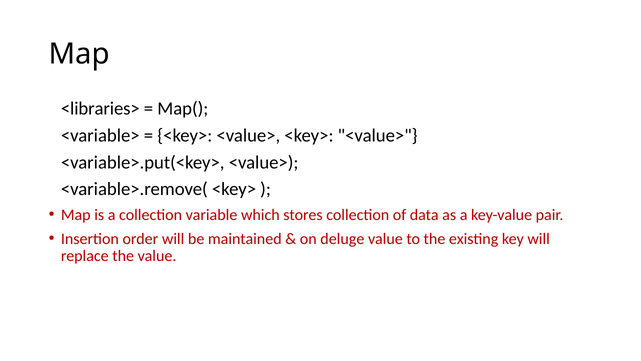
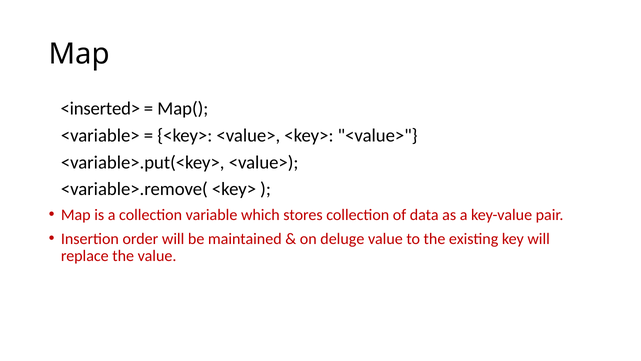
<libraries>: <libraries> -> <inserted>
